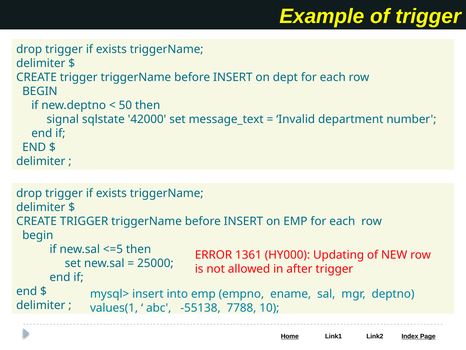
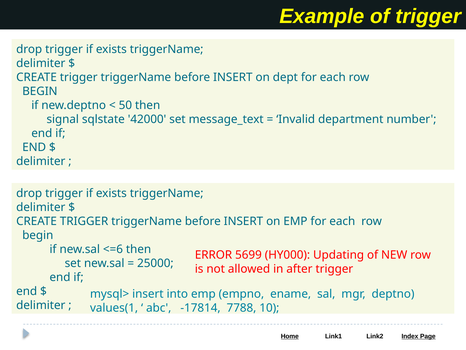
<=5: <=5 -> <=6
1361: 1361 -> 5699
-55138: -55138 -> -17814
